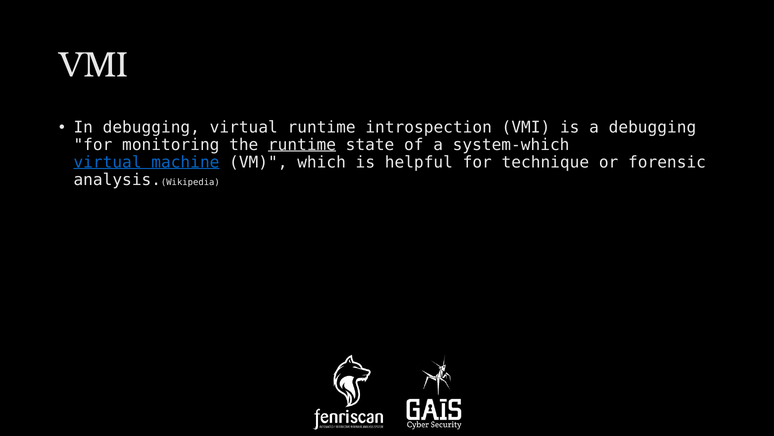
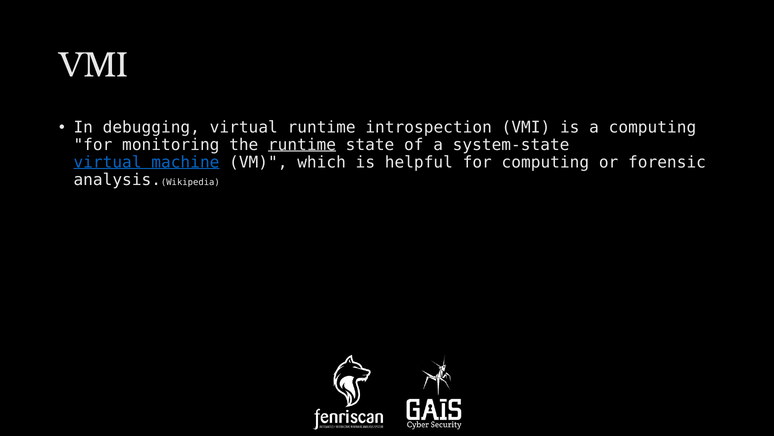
a debugging: debugging -> computing
system-which: system-which -> system-state
for technique: technique -> computing
